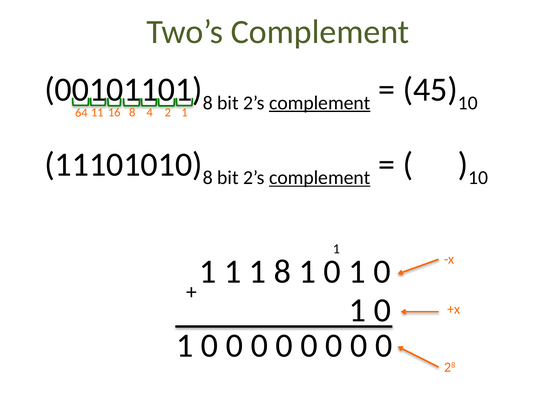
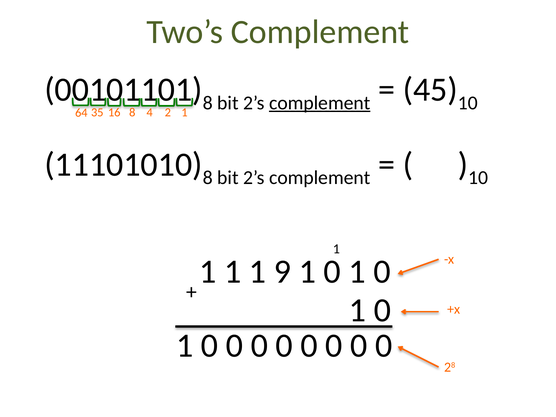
11: 11 -> 35
complement at (320, 178) underline: present -> none
1 8: 8 -> 9
